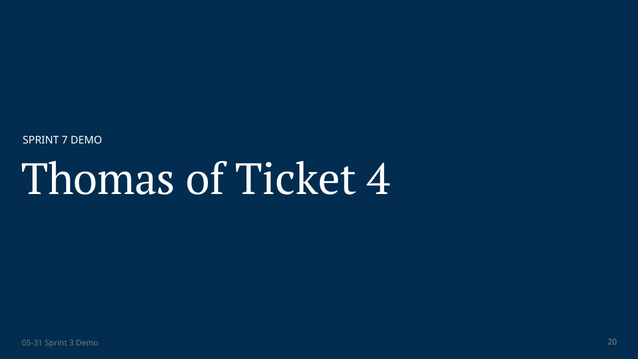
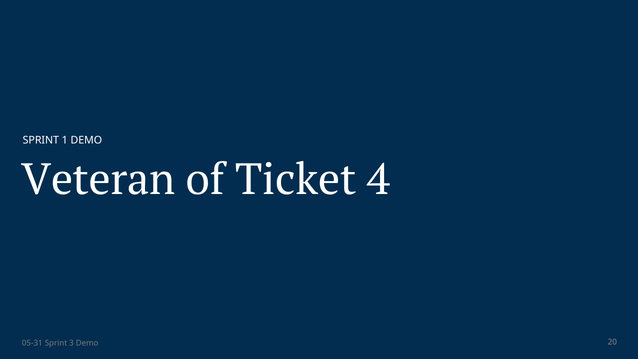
7: 7 -> 1
Thomas: Thomas -> Veteran
